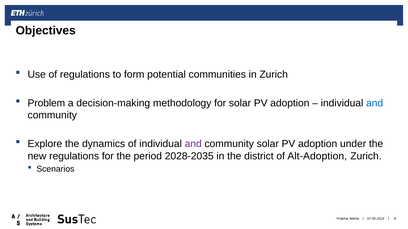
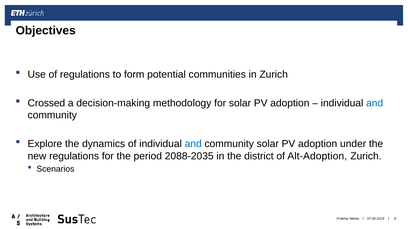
Problem: Problem -> Crossed
and at (193, 144) colour: purple -> blue
2028-2035: 2028-2035 -> 2088-2035
